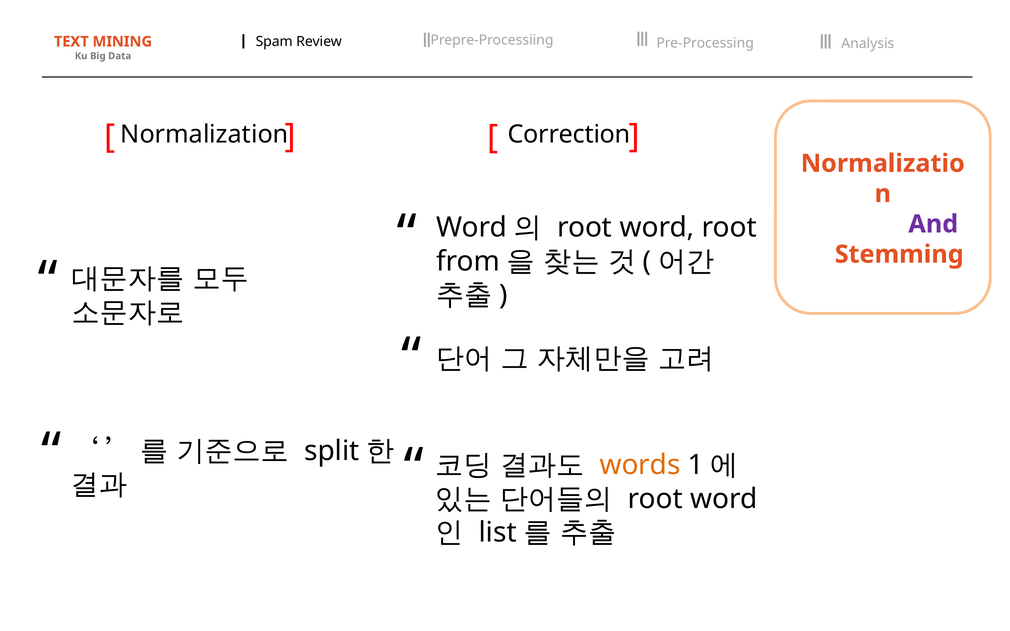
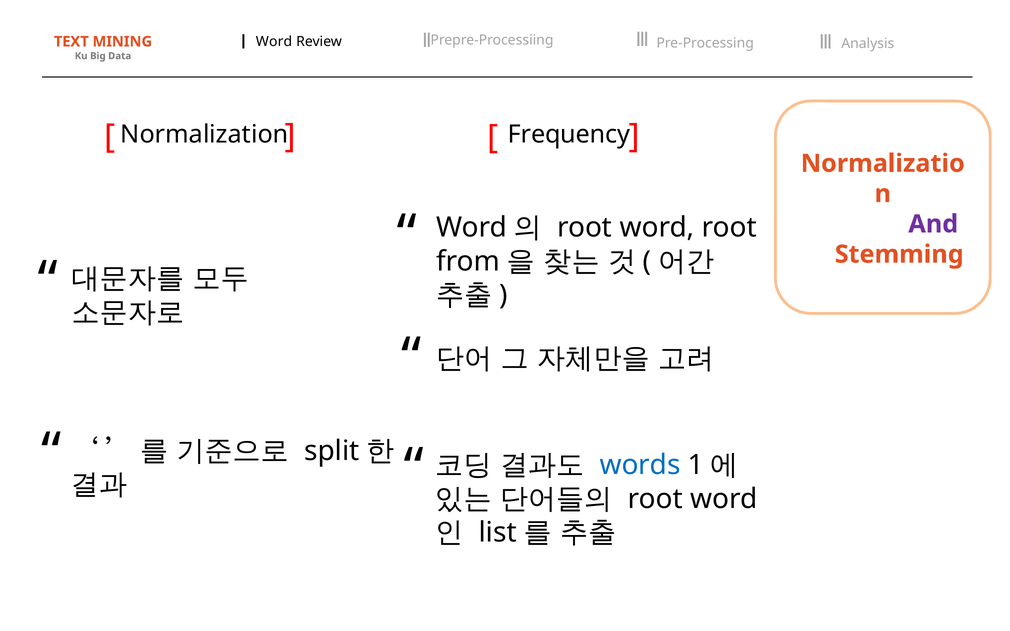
Ⅰ Spam: Spam -> Word
Correction: Correction -> Frequency
words colour: orange -> blue
